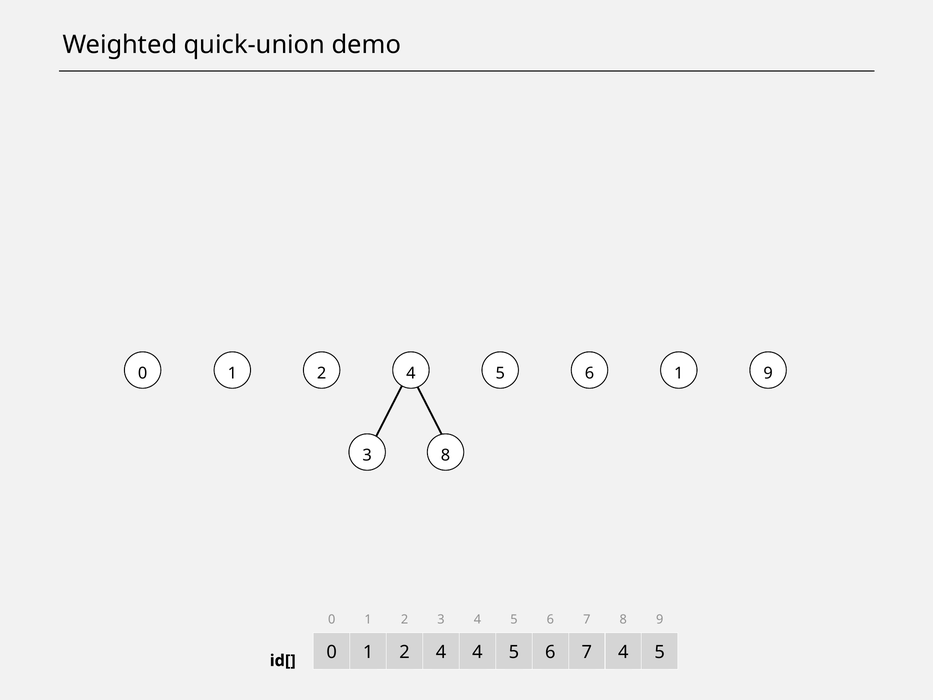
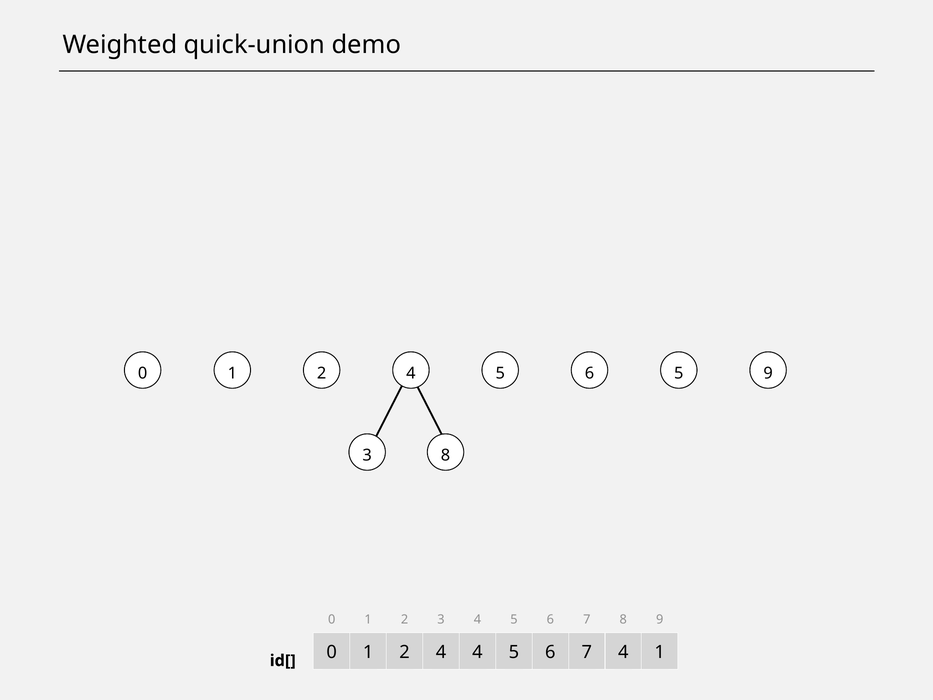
6 1: 1 -> 5
5 at (660, 652): 5 -> 1
